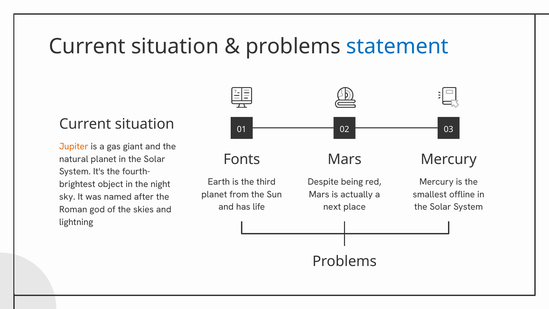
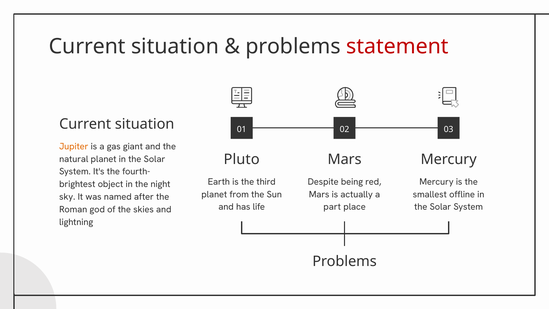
statement colour: blue -> red
Fonts: Fonts -> Pluto
next: next -> part
